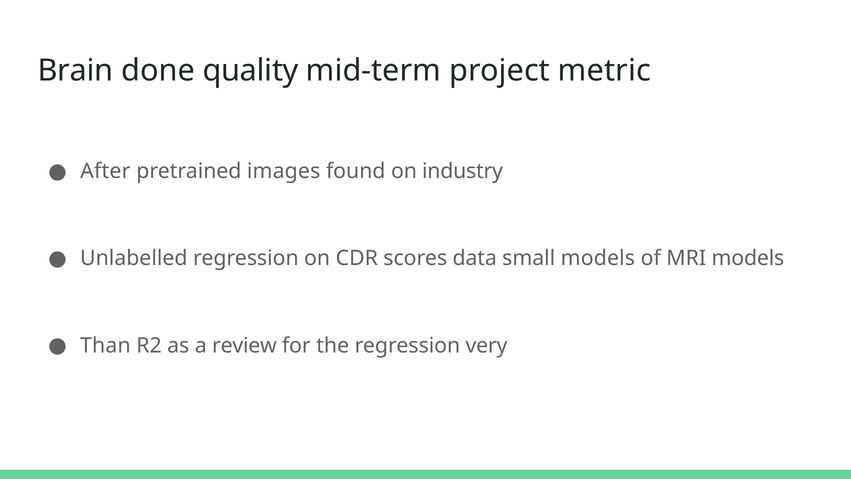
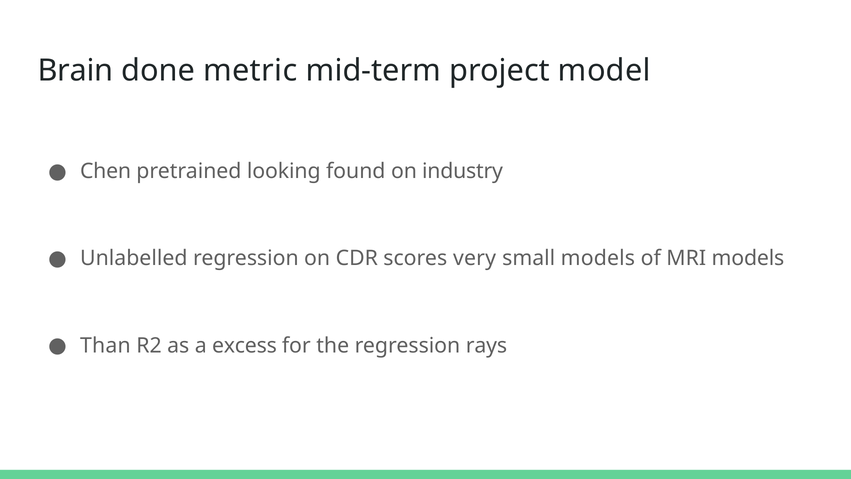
quality: quality -> metric
metric: metric -> model
After: After -> Chen
images: images -> looking
data: data -> very
review: review -> excess
very: very -> rays
